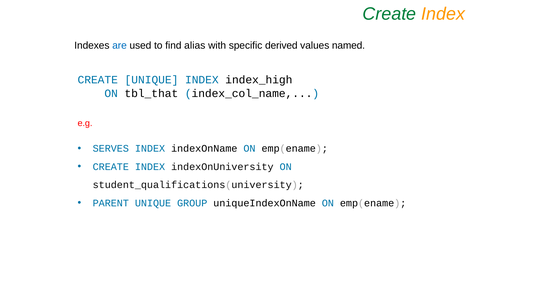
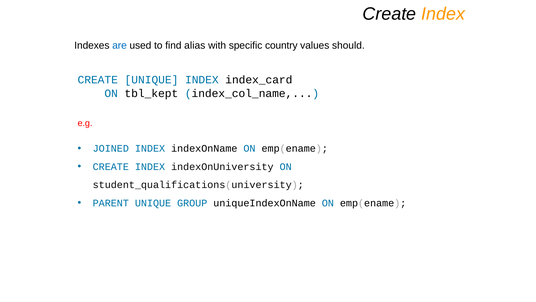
Create at (389, 14) colour: green -> black
derived: derived -> country
named: named -> should
index_high: index_high -> index_card
tbl_that: tbl_that -> tbl_kept
SERVES: SERVES -> JOINED
